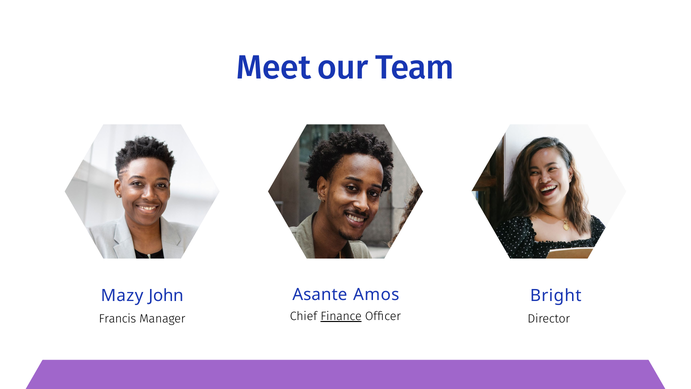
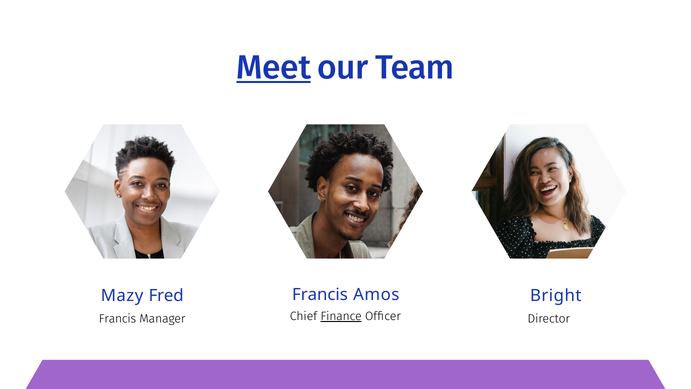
Meet underline: none -> present
Asante at (320, 294): Asante -> Francis
John: John -> Fred
